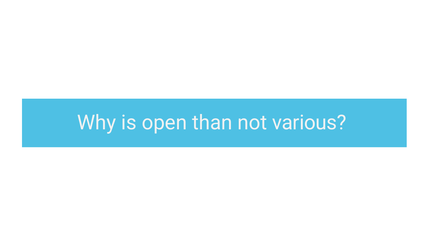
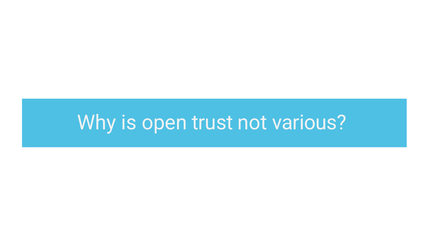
than: than -> trust
